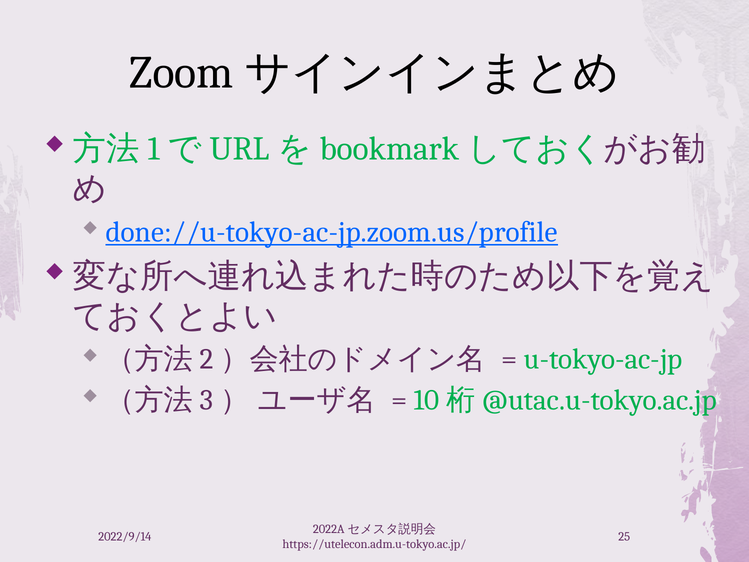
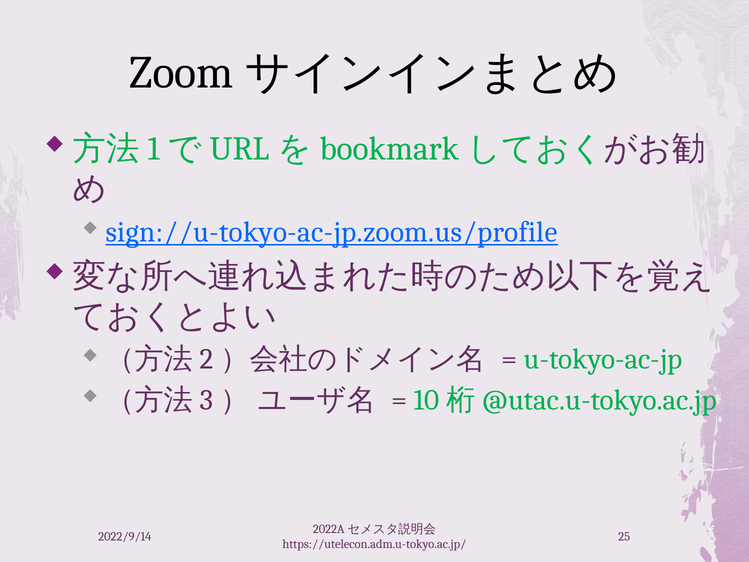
done://u-tokyo-ac-jp.zoom.us/profile: done://u-tokyo-ac-jp.zoom.us/profile -> sign://u-tokyo-ac-jp.zoom.us/profile
